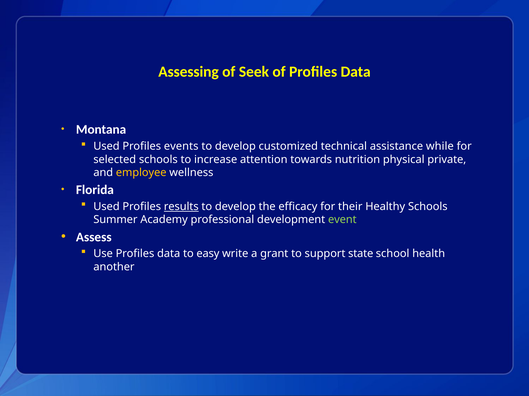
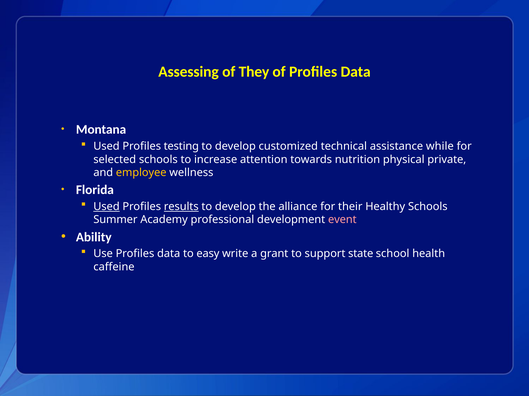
Seek: Seek -> They
events: events -> testing
Used at (106, 207) underline: none -> present
efficacy: efficacy -> alliance
event colour: light green -> pink
Assess: Assess -> Ability
another: another -> caffeine
